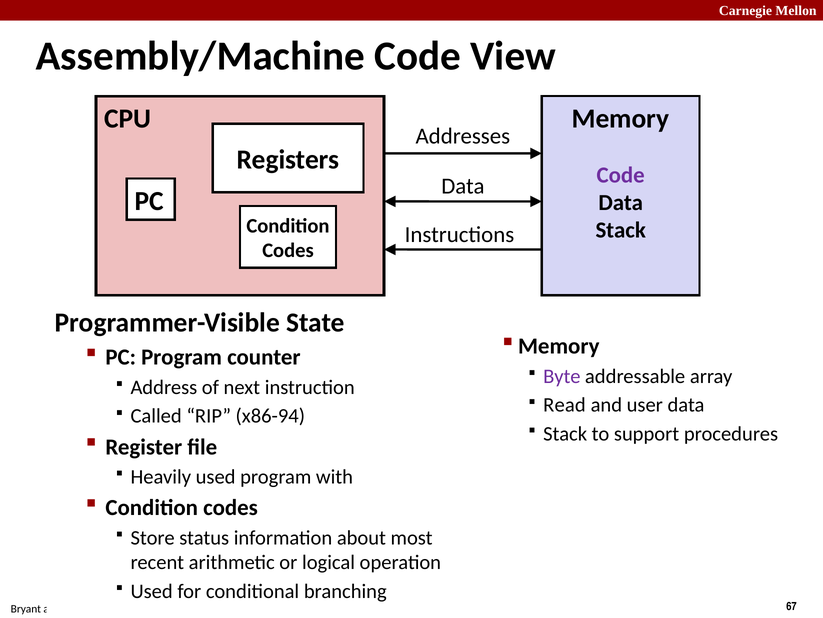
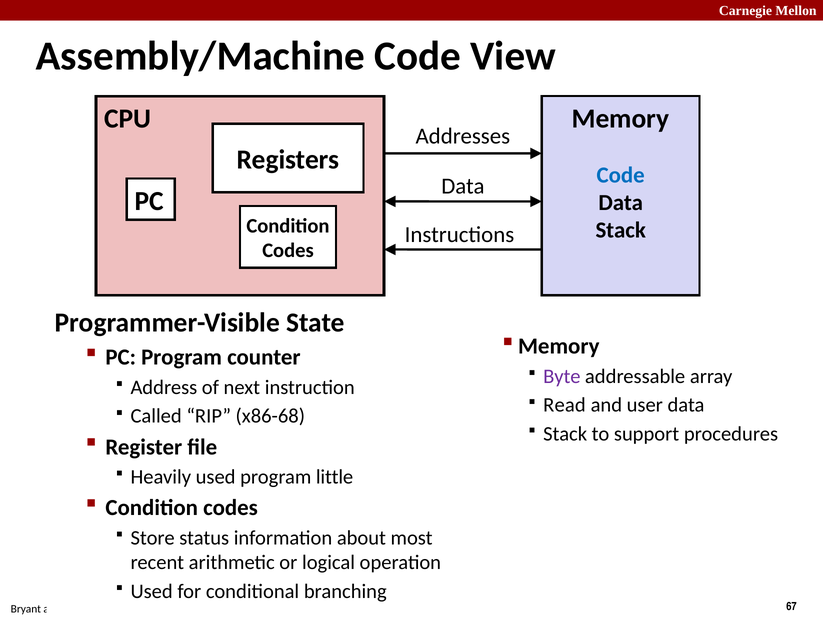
Code at (621, 175) colour: purple -> blue
x86-94: x86-94 -> x86-68
with: with -> little
